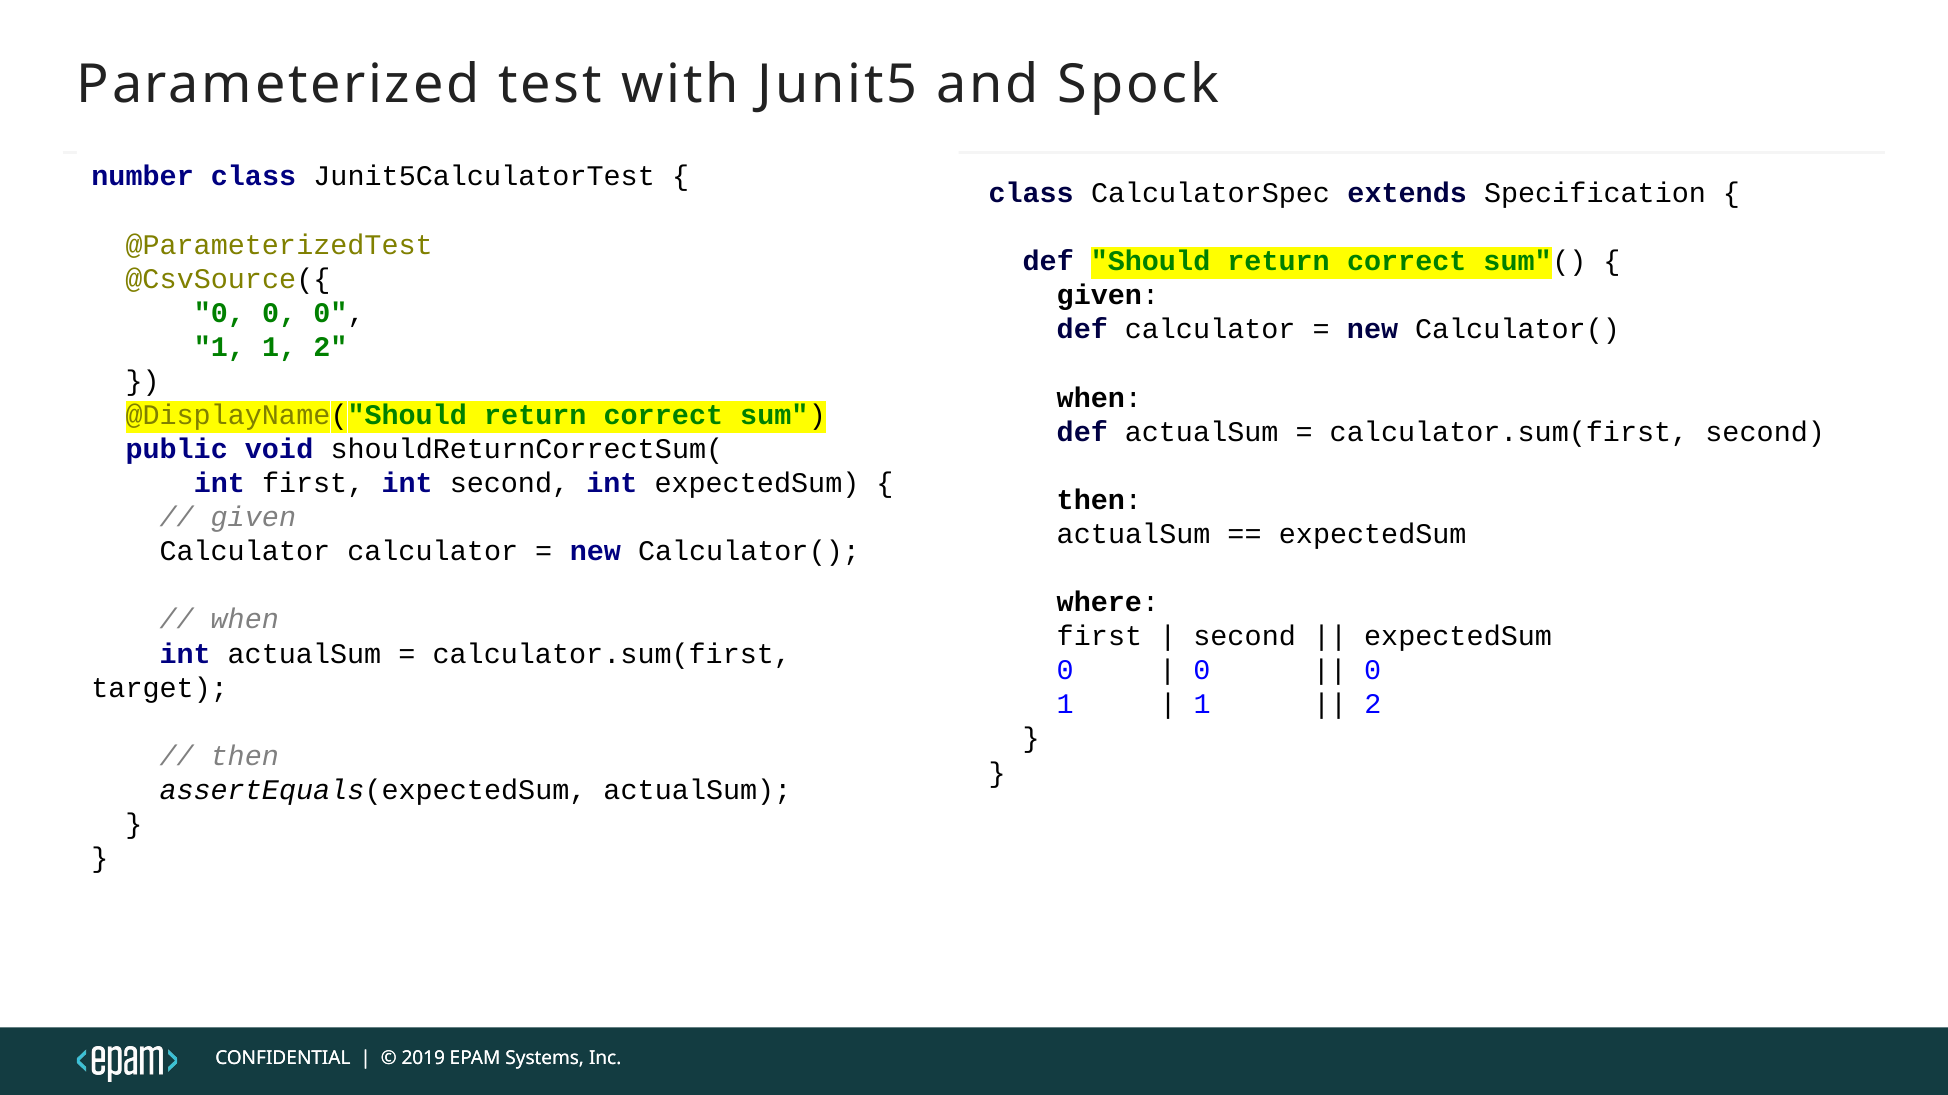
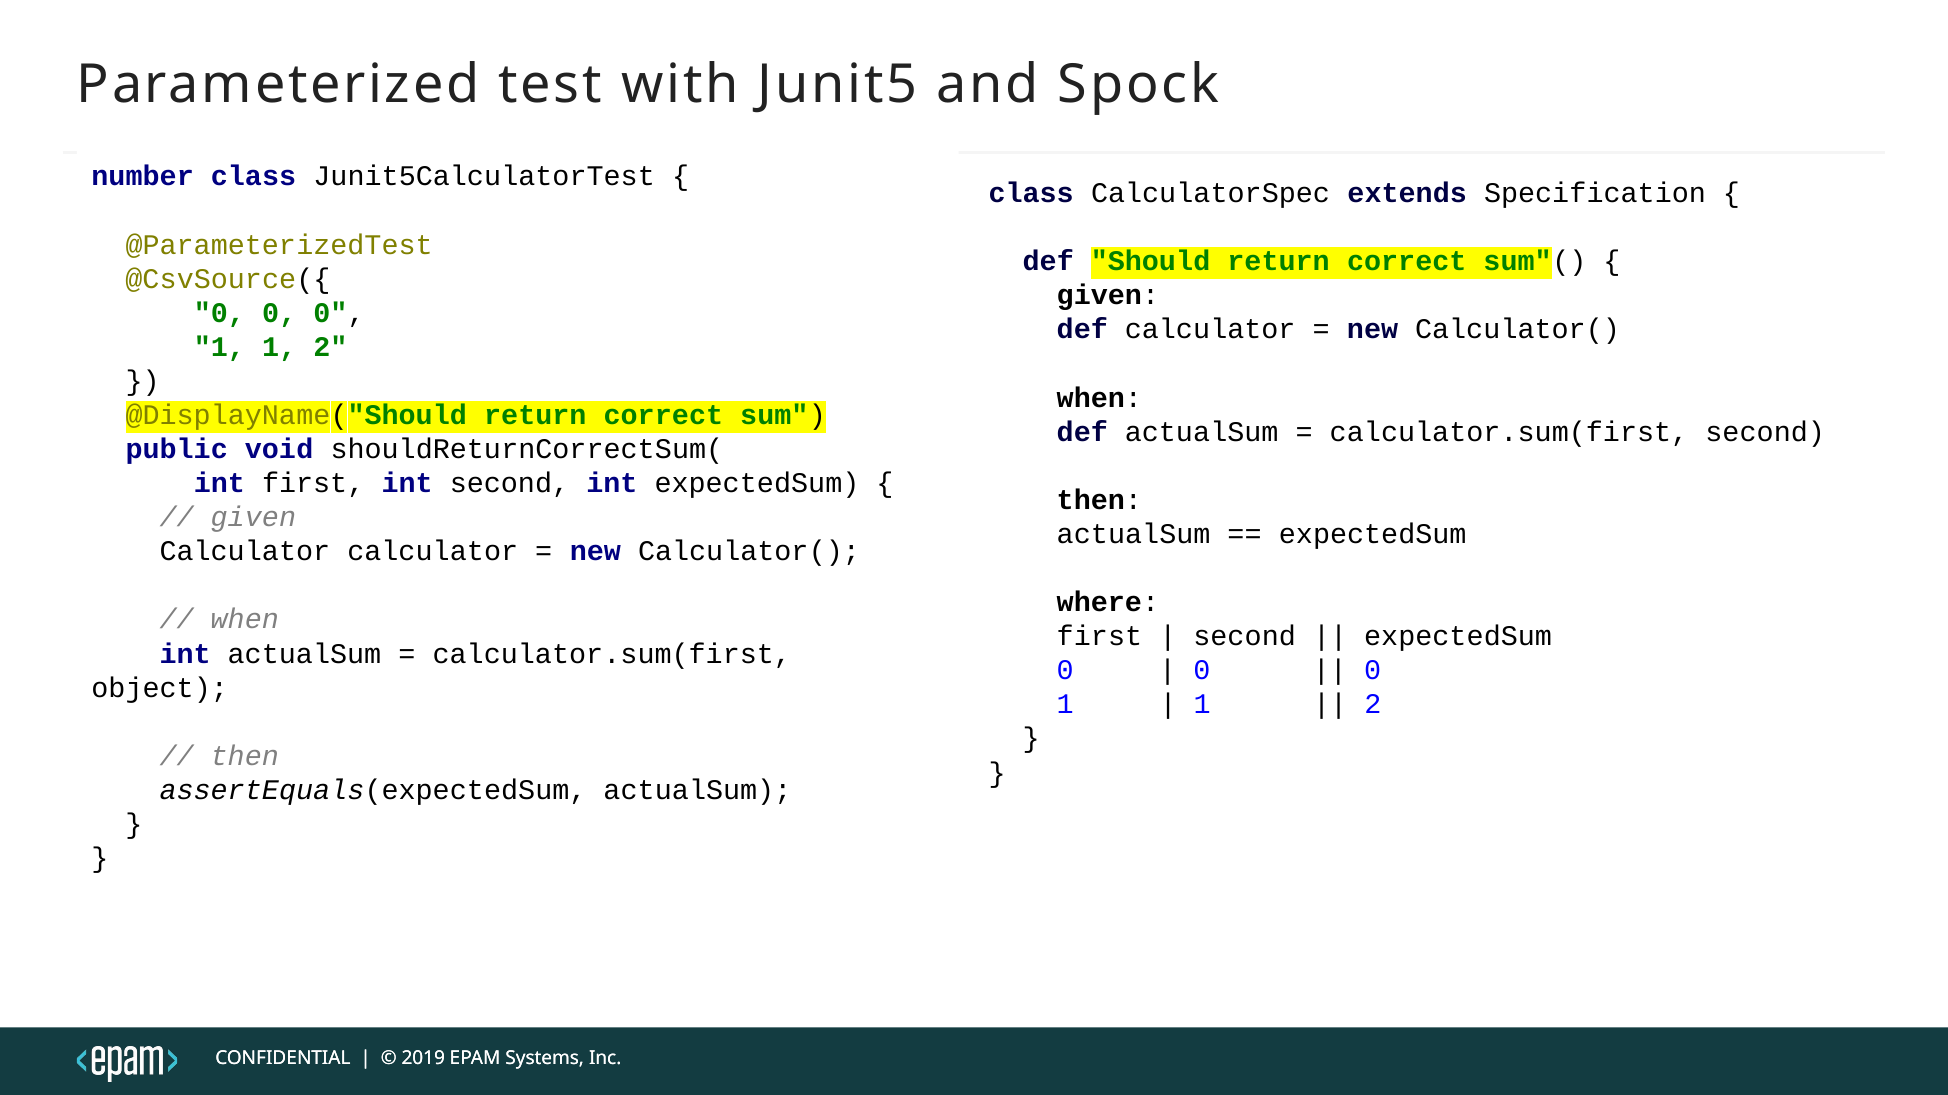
target: target -> object
